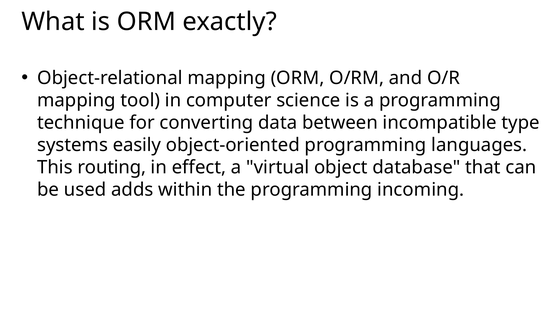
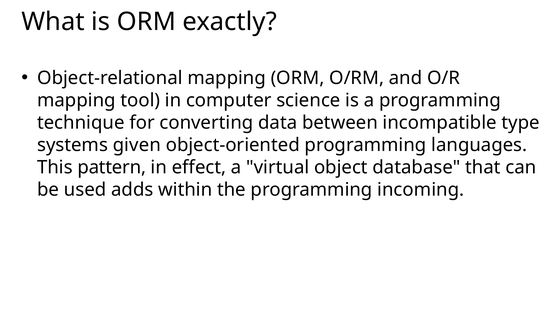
easily: easily -> given
routing: routing -> pattern
